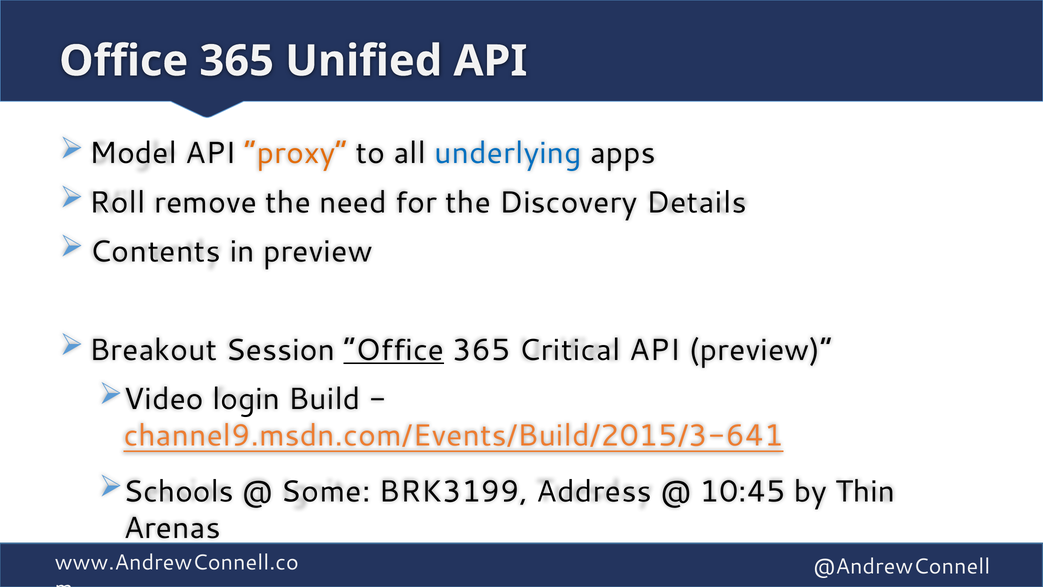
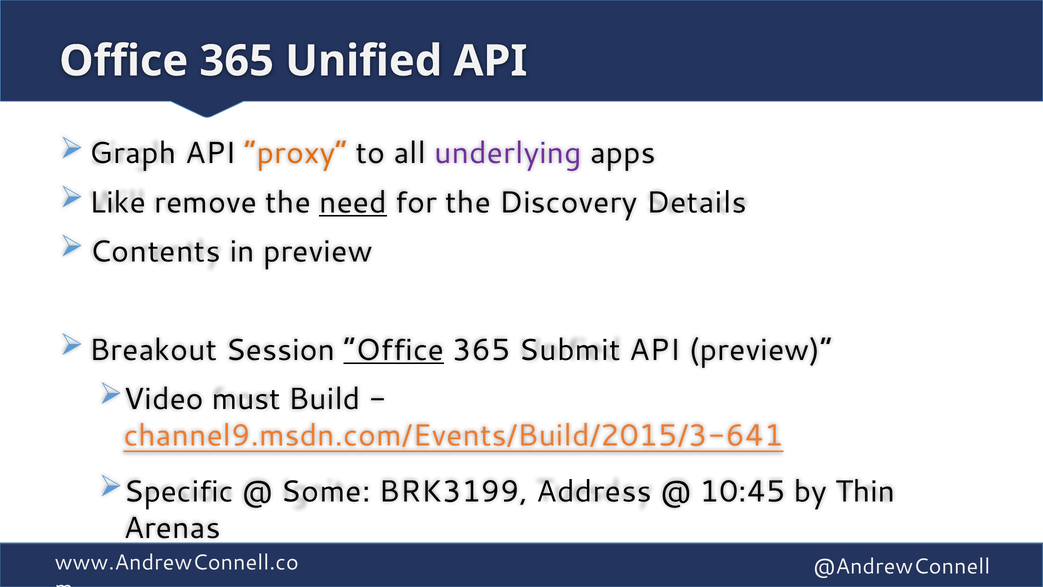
Model: Model -> Graph
underlying colour: blue -> purple
Roll: Roll -> Like
need underline: none -> present
Critical: Critical -> Submit
login: login -> must
Schools: Schools -> Specific
